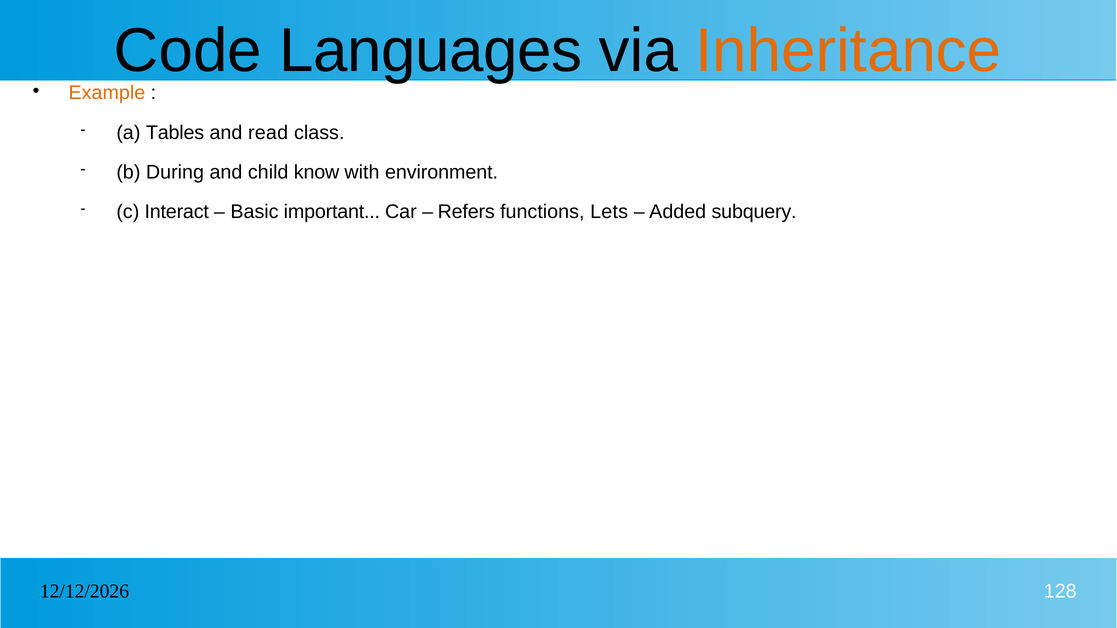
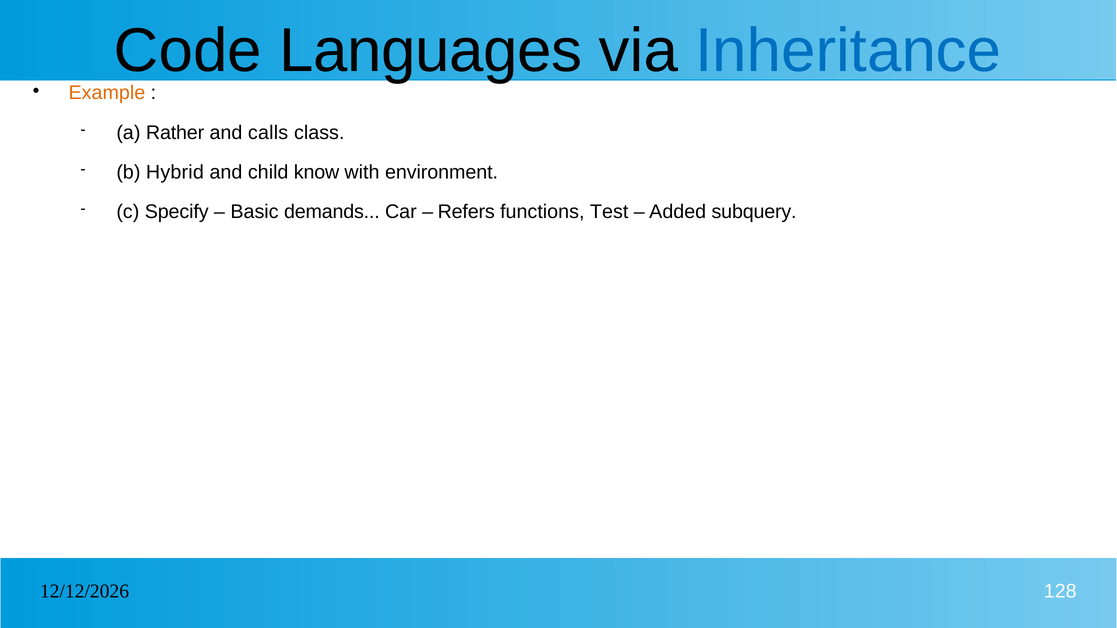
Inheritance colour: orange -> blue
Tables: Tables -> Rather
read: read -> calls
During: During -> Hybrid
Interact: Interact -> Specify
important: important -> demands
Lets: Lets -> Test
